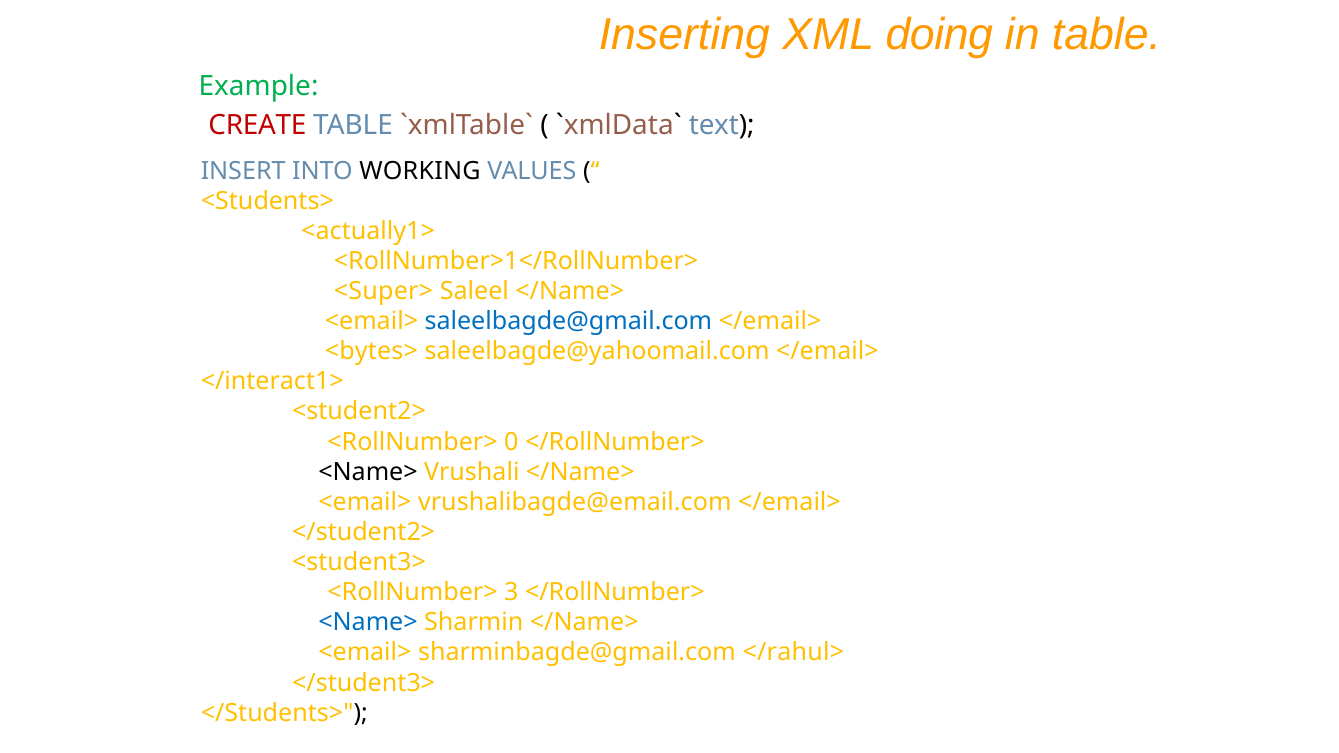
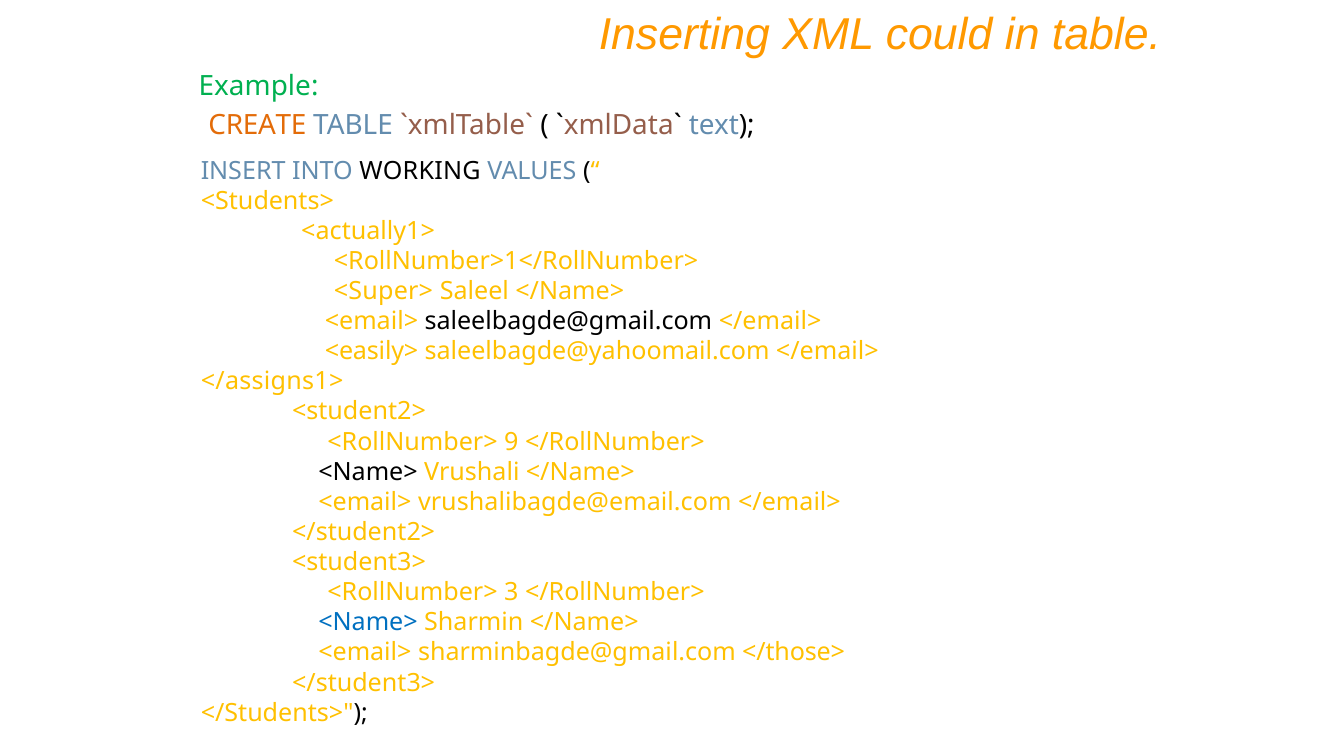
doing: doing -> could
CREATE colour: red -> orange
saleelbagde@gmail.com colour: blue -> black
<bytes>: <bytes> -> <easily>
</interact1>: </interact1> -> </assigns1>
0: 0 -> 9
</rahul>: </rahul> -> </those>
